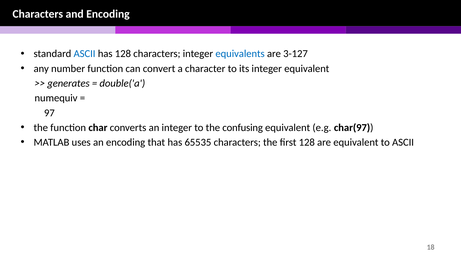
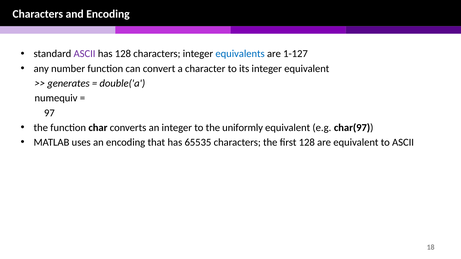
ASCII at (85, 54) colour: blue -> purple
3-127: 3-127 -> 1-127
confusing: confusing -> uniformly
